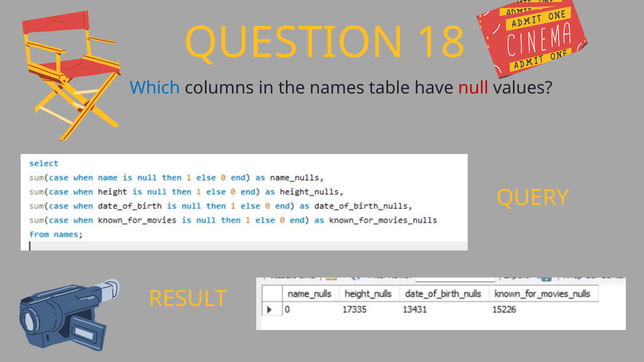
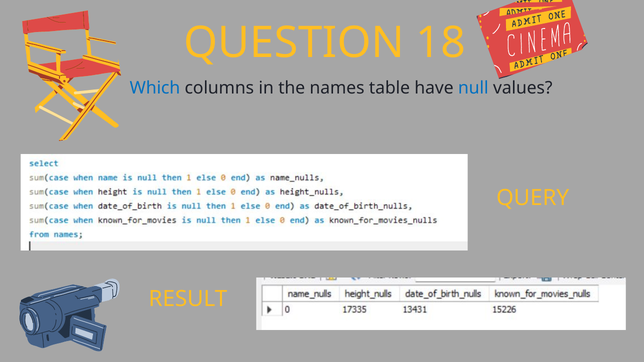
null colour: red -> blue
